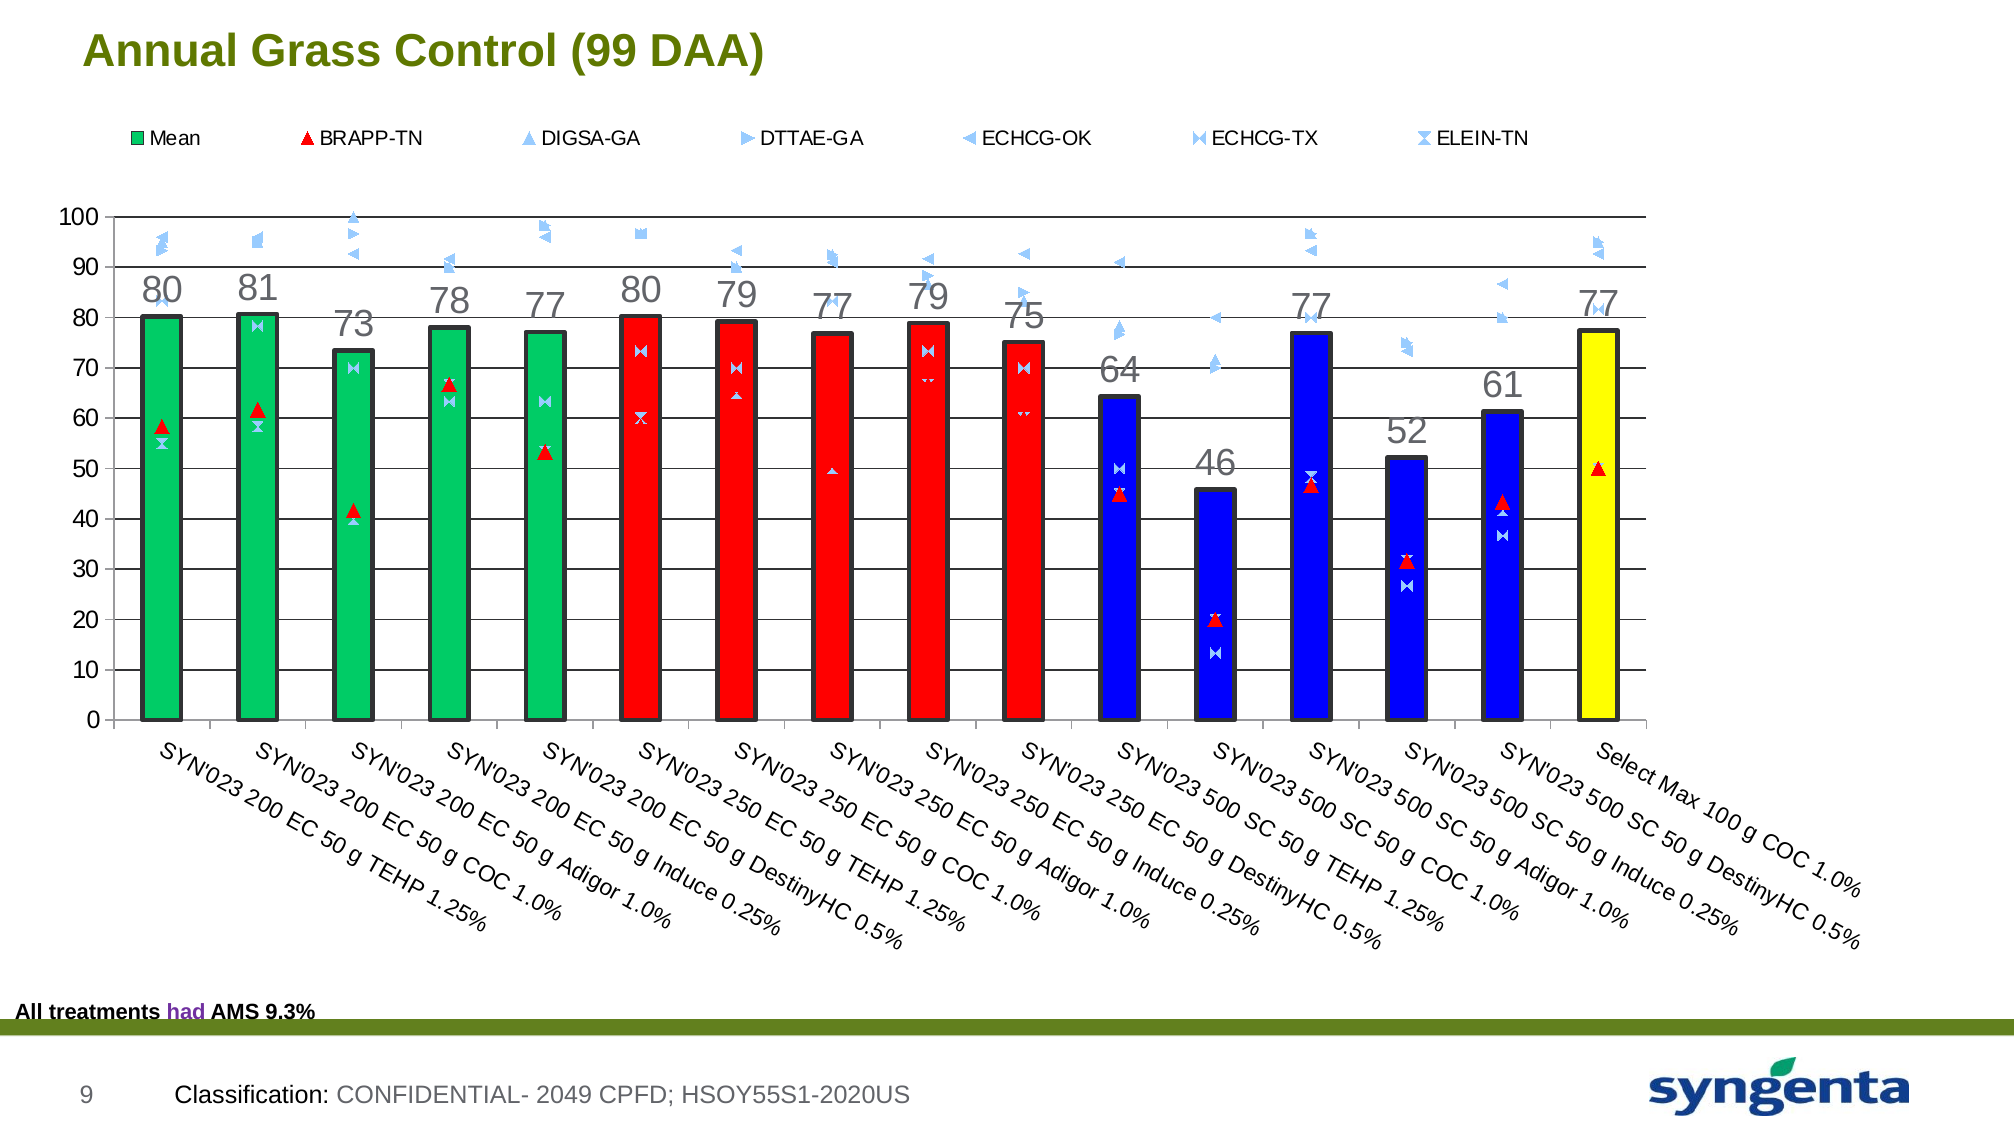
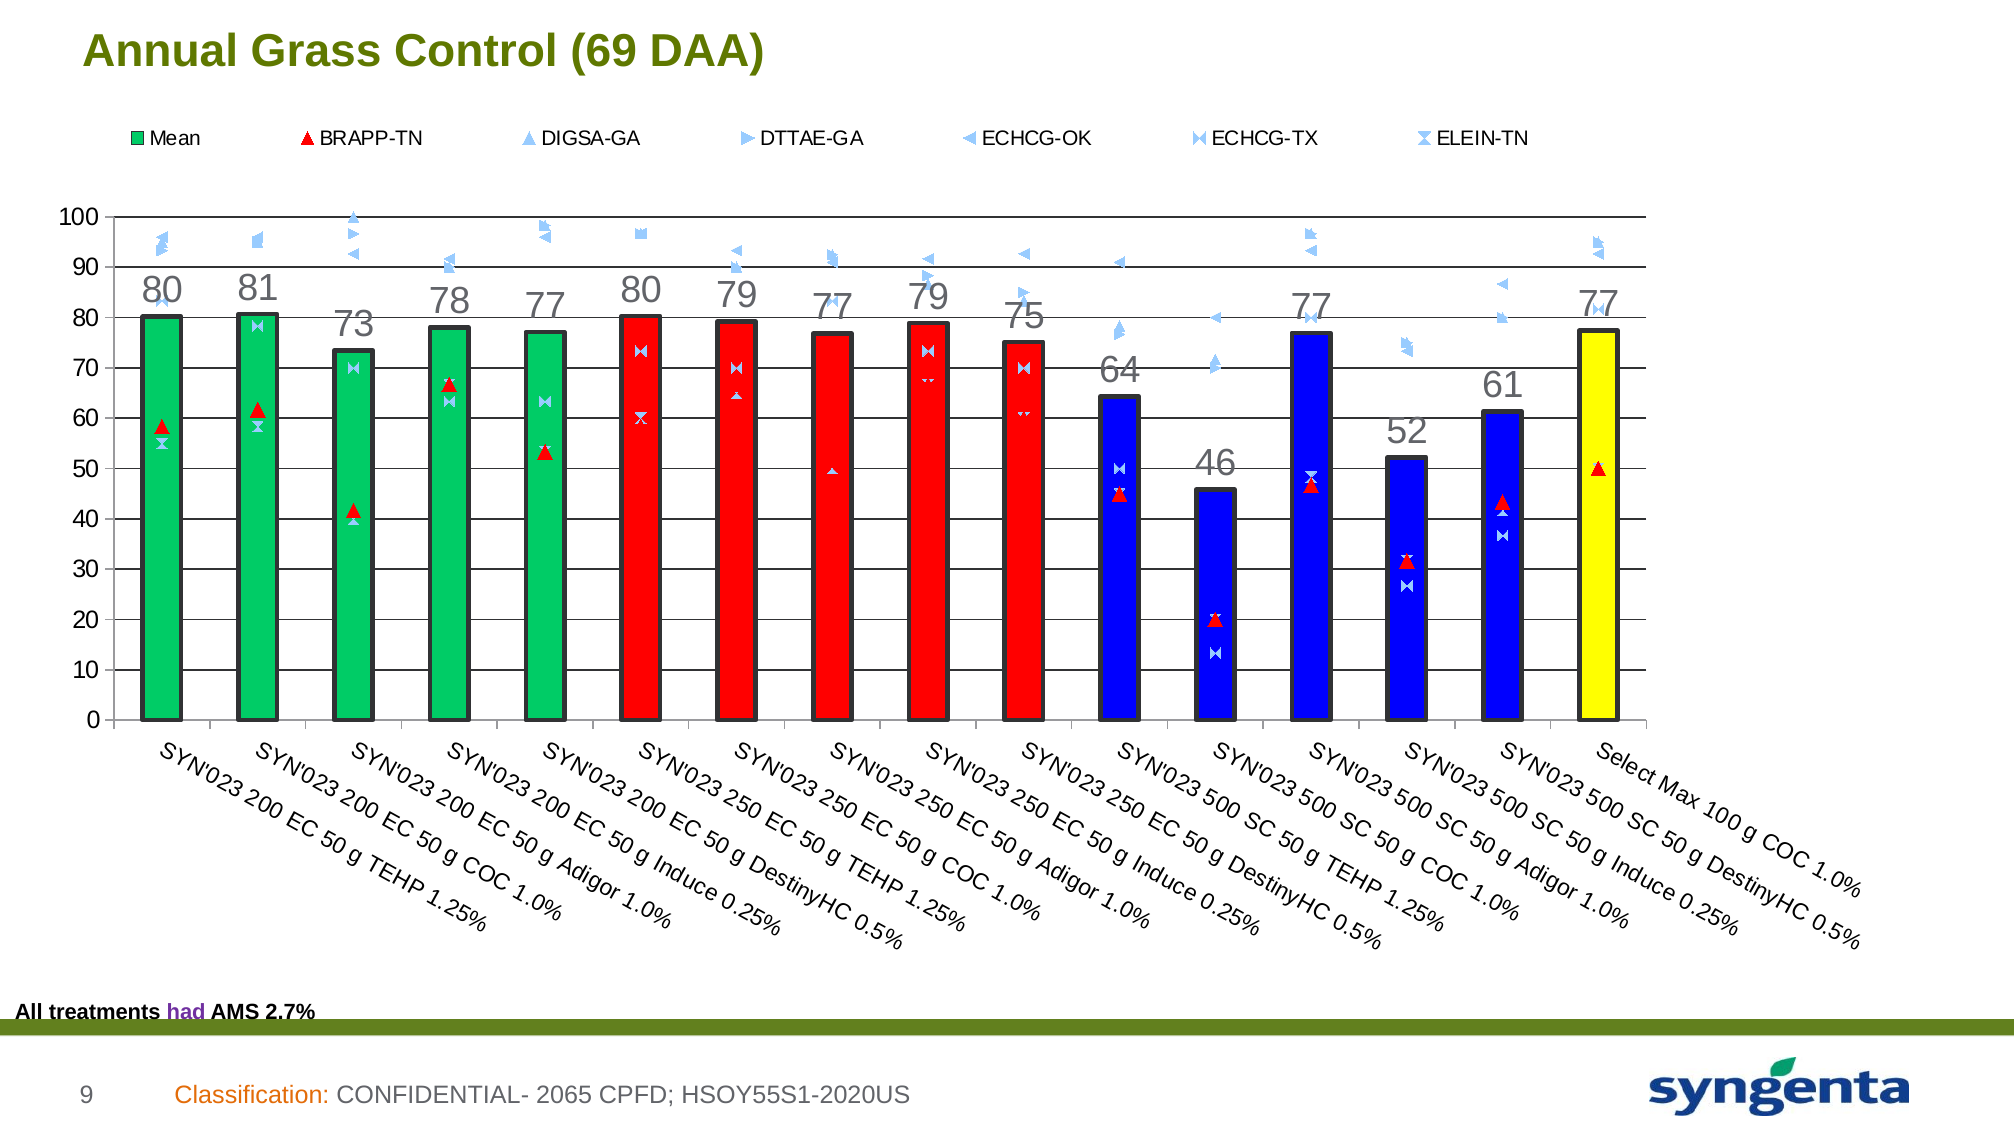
99: 99 -> 69
9.3%: 9.3% -> 2.7%
Classification colour: black -> orange
2049: 2049 -> 2065
